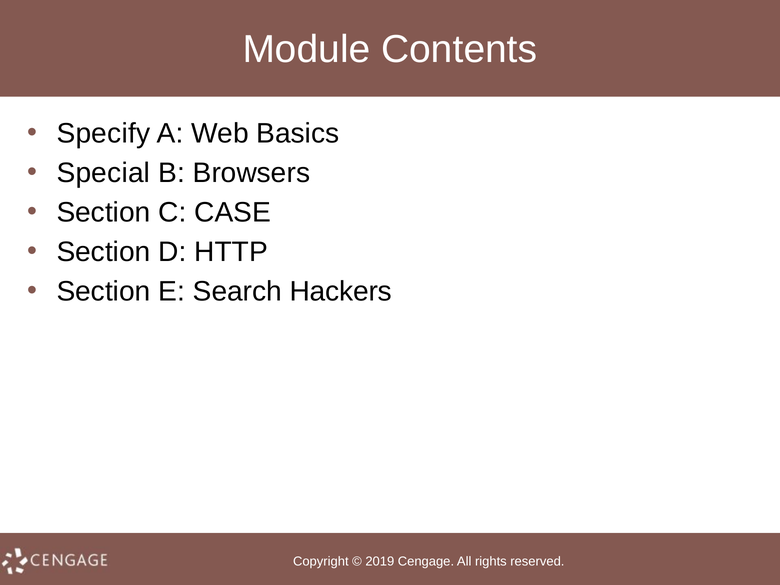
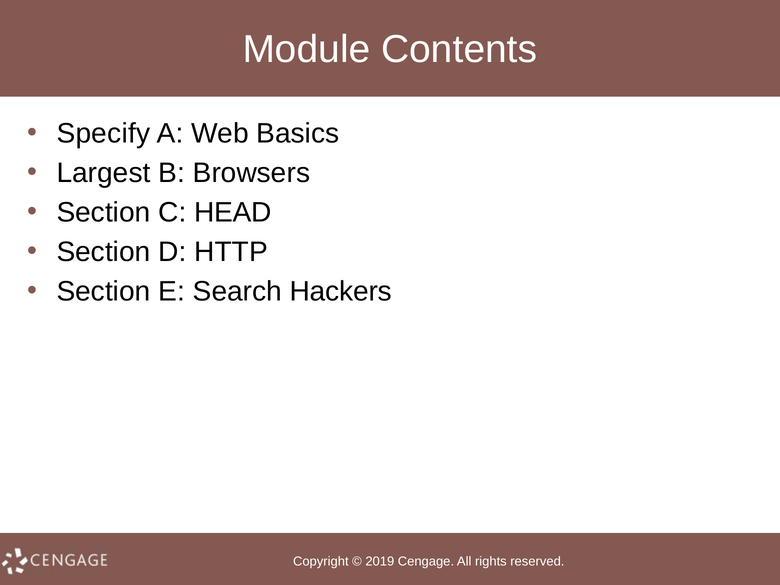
Special: Special -> Largest
CASE: CASE -> HEAD
